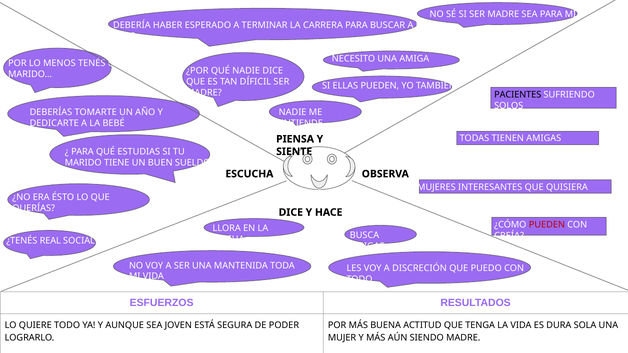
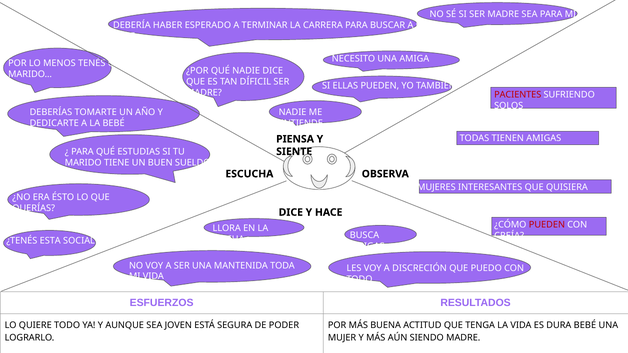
PACIENTES colour: black -> red
REAL: REAL -> ESTA
DURA SOLA: SOLA -> BEBÉ
